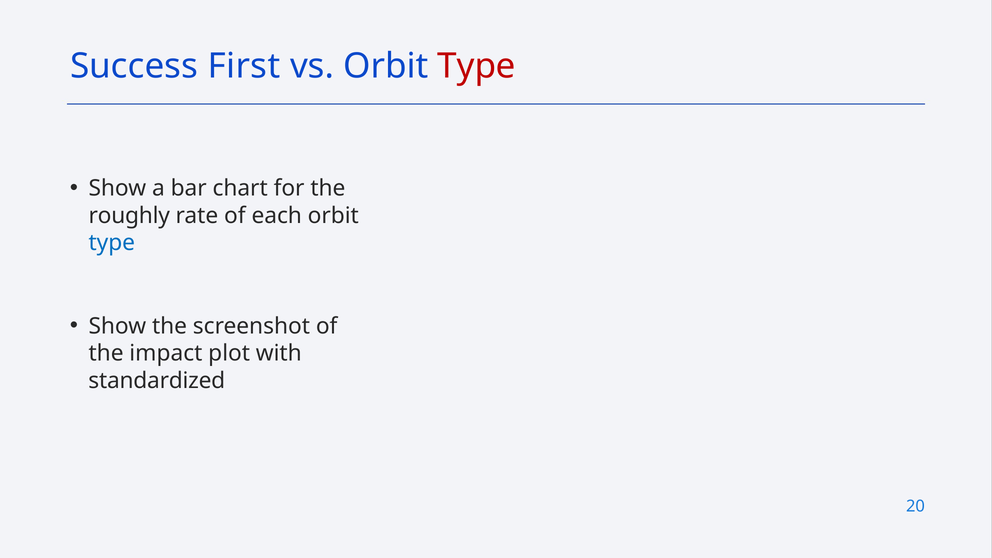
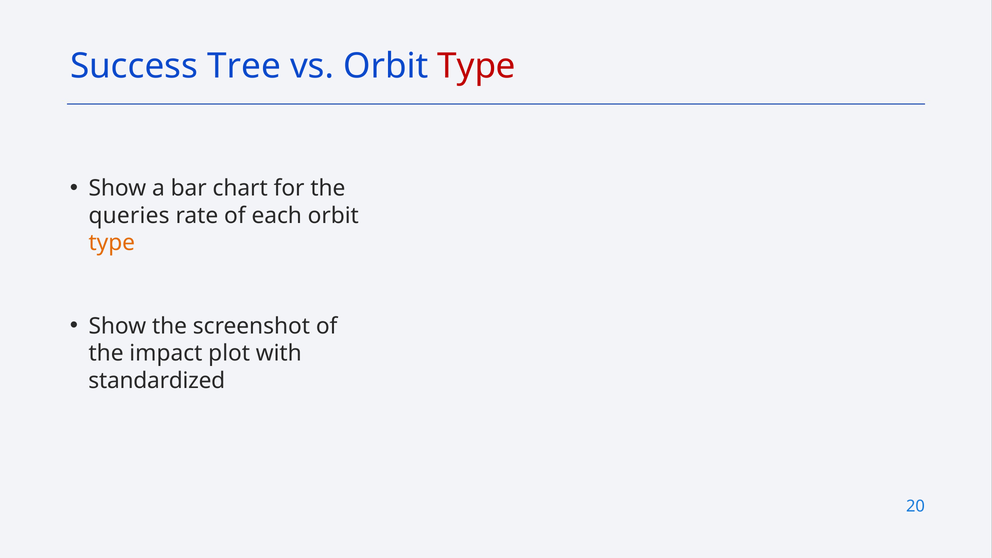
First: First -> Tree
roughly: roughly -> queries
type at (112, 243) colour: blue -> orange
